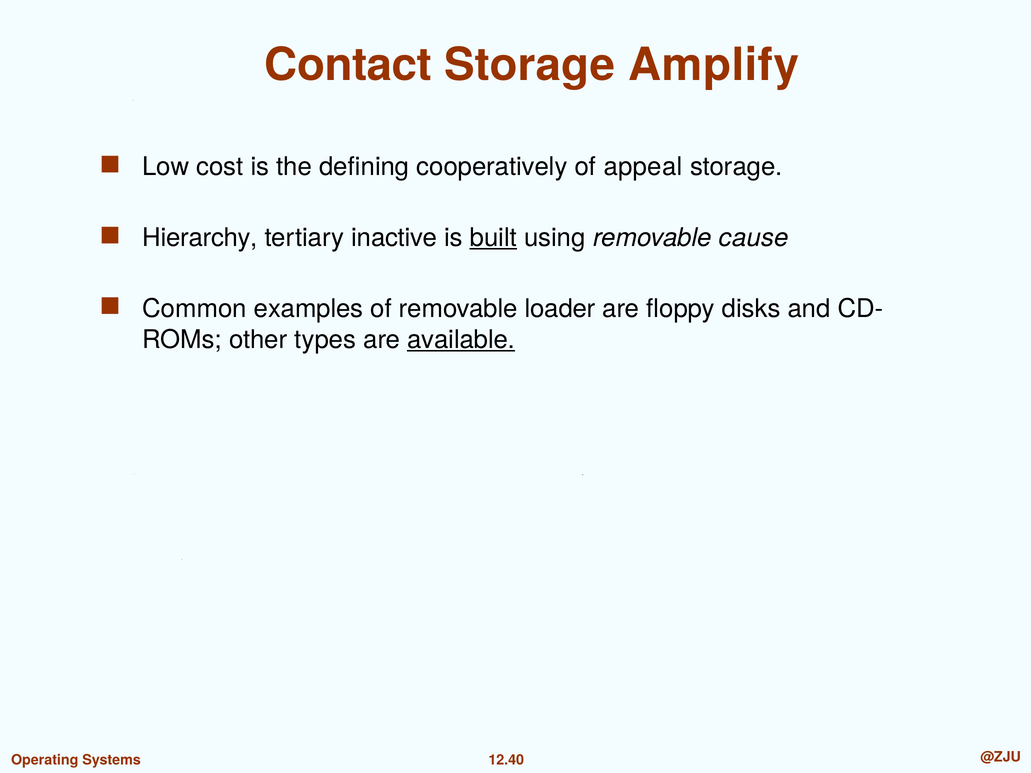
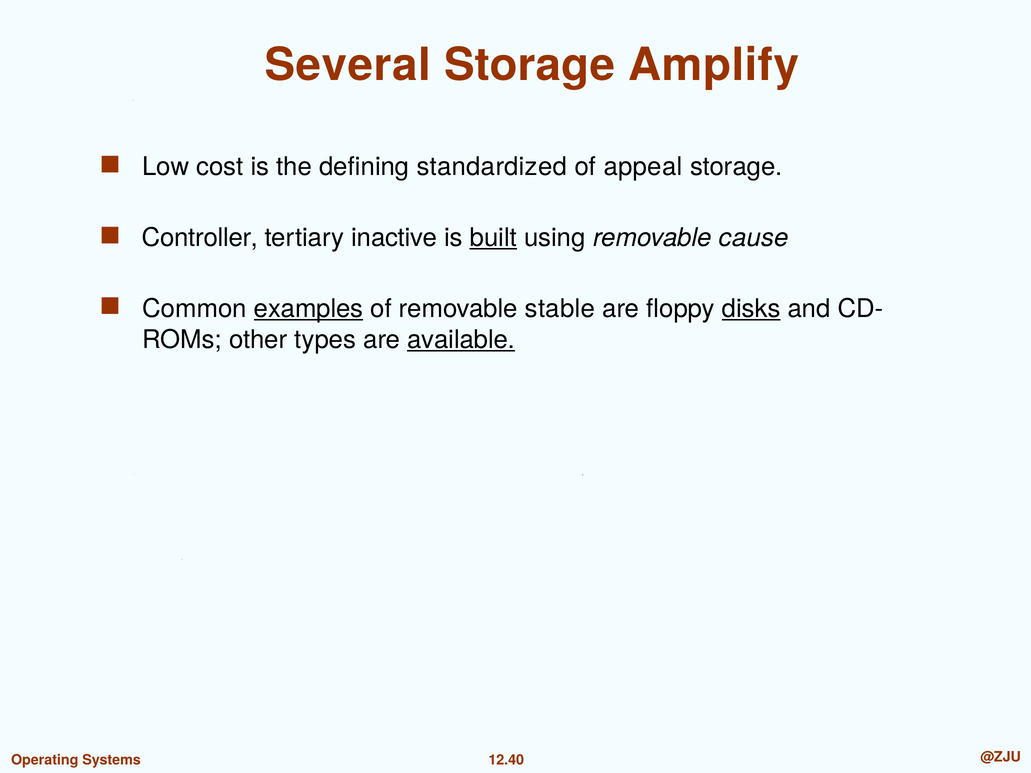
Contact: Contact -> Several
cooperatively: cooperatively -> standardized
Hierarchy: Hierarchy -> Controller
examples underline: none -> present
loader: loader -> stable
disks underline: none -> present
